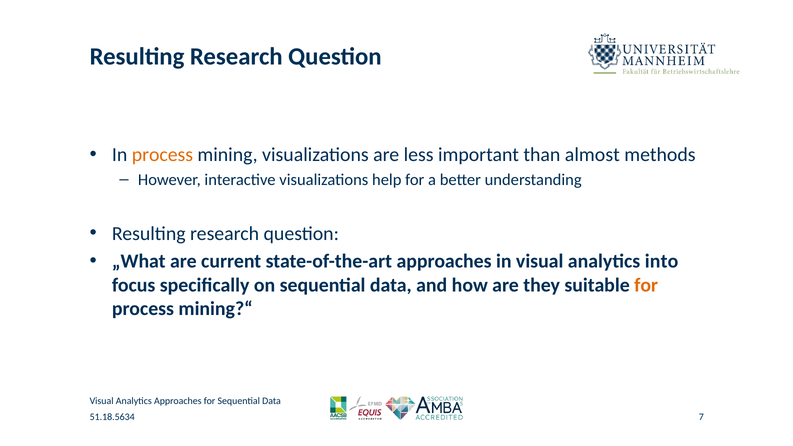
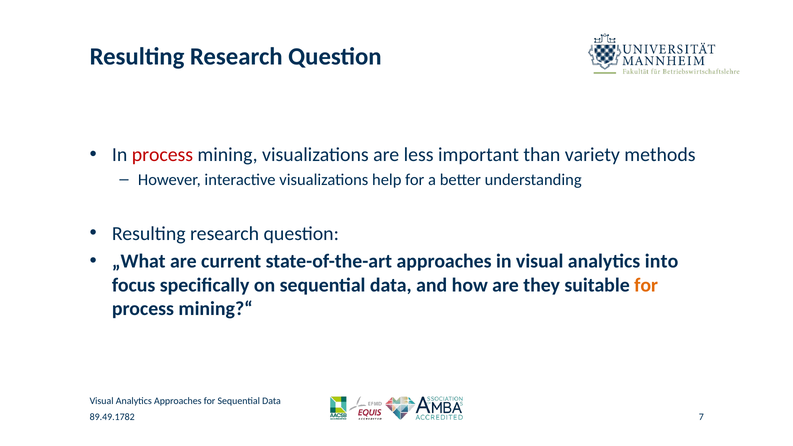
process at (162, 155) colour: orange -> red
almost: almost -> variety
51.18.5634: 51.18.5634 -> 89.49.1782
